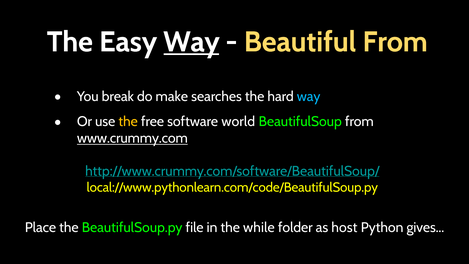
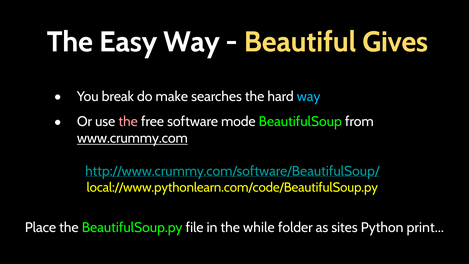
Way at (191, 42) underline: present -> none
Beautiful From: From -> Gives
the at (128, 122) colour: yellow -> pink
world: world -> mode
host: host -> sites
gives: gives -> print
